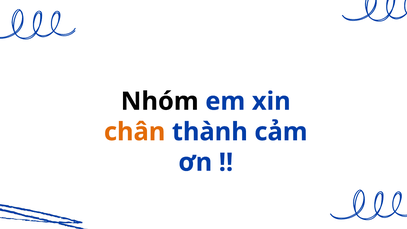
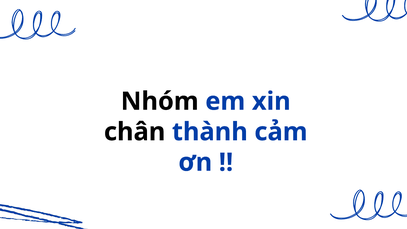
chân colour: orange -> black
